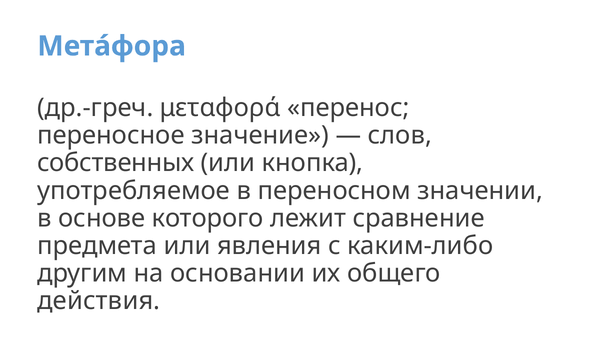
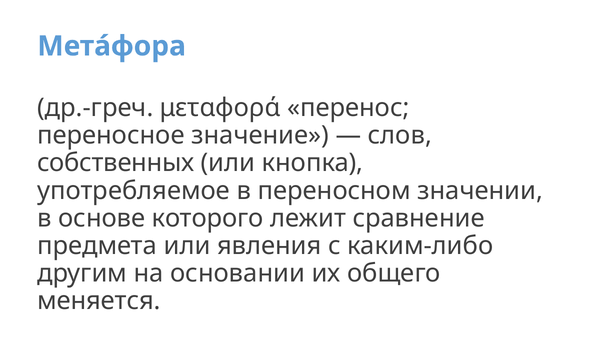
действия: действия -> меняется
